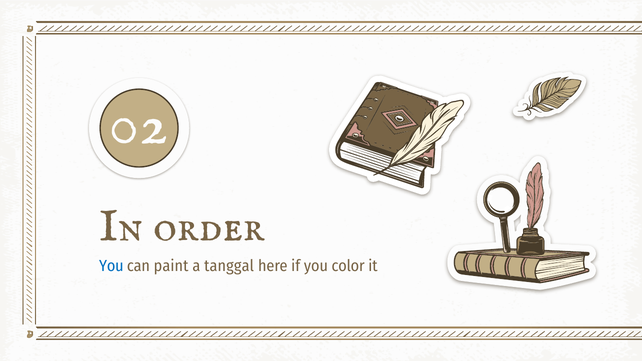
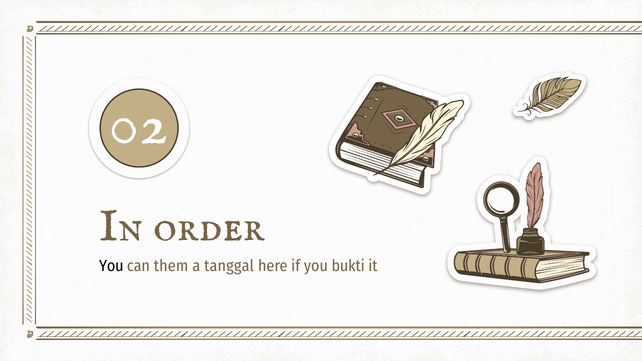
You at (111, 266) colour: blue -> black
paint: paint -> them
color: color -> bukti
